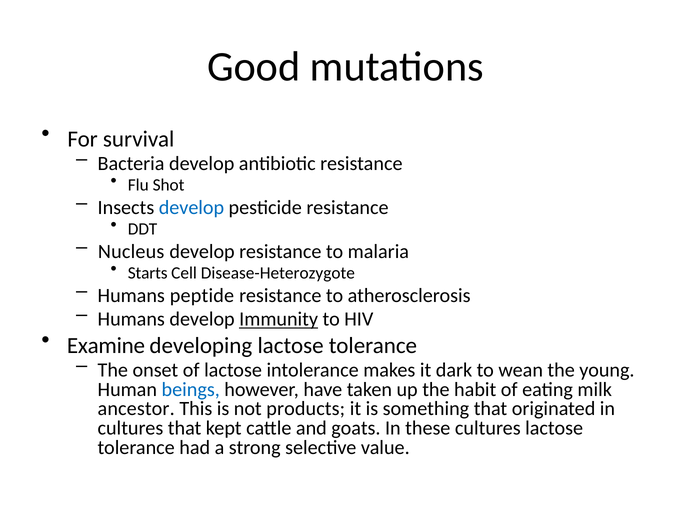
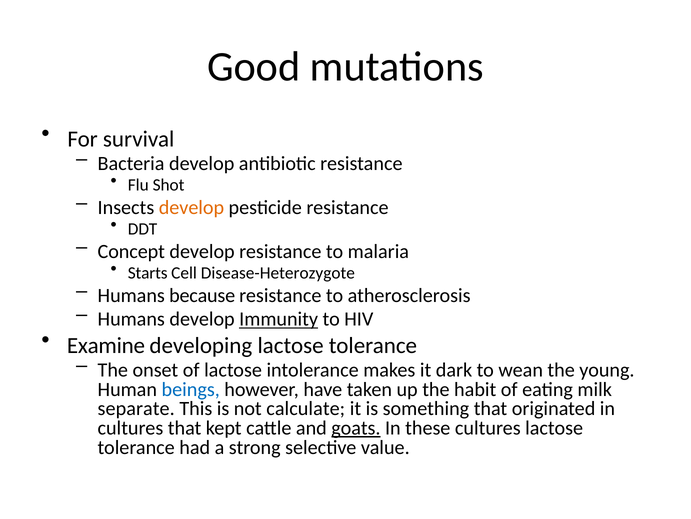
develop at (191, 207) colour: blue -> orange
Nucleus: Nucleus -> Concept
peptide: peptide -> because
ancestor: ancestor -> separate
products: products -> calculate
goats underline: none -> present
